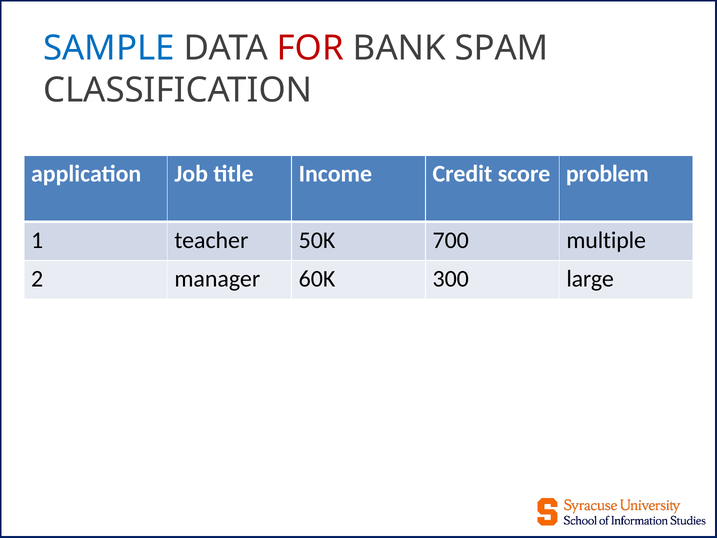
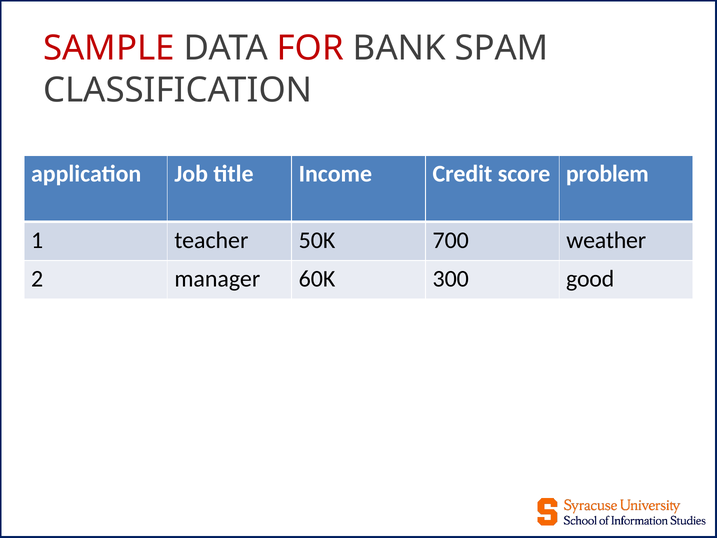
SAMPLE colour: blue -> red
multiple: multiple -> weather
large: large -> good
